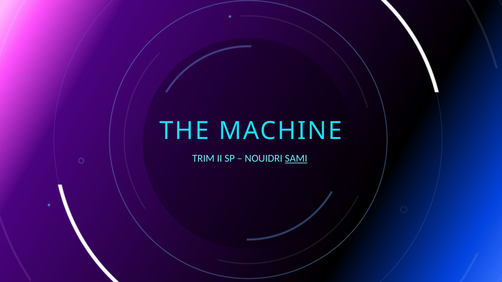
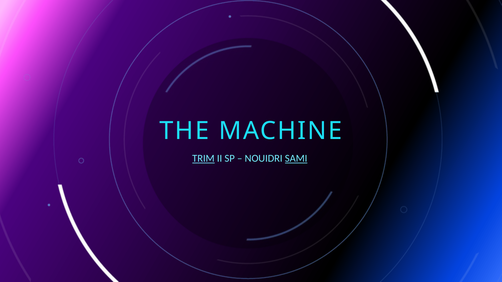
TRIM underline: none -> present
